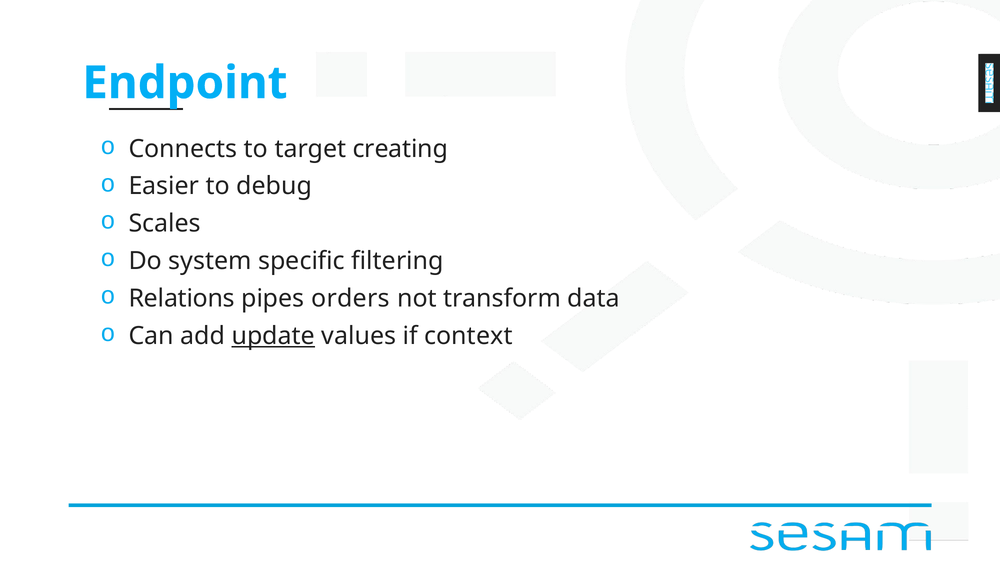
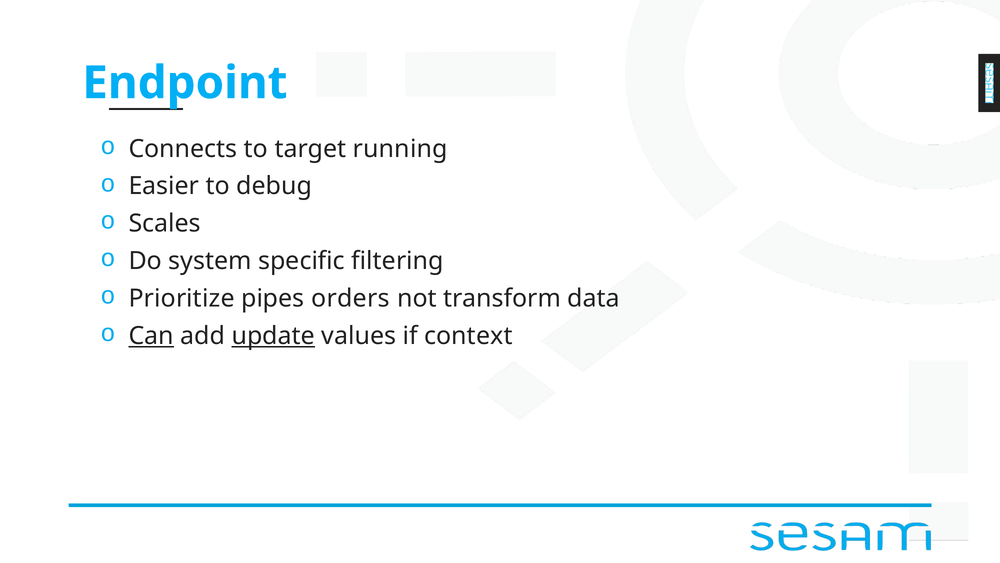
creating: creating -> running
Relations: Relations -> Prioritize
Can underline: none -> present
